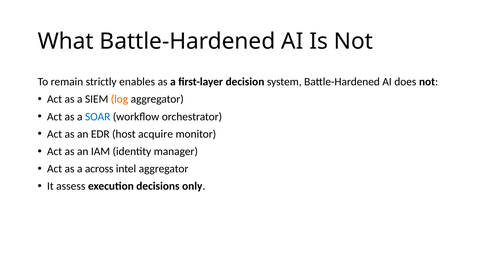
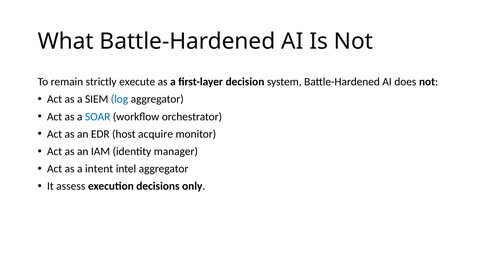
enables: enables -> execute
log colour: orange -> blue
across: across -> intent
